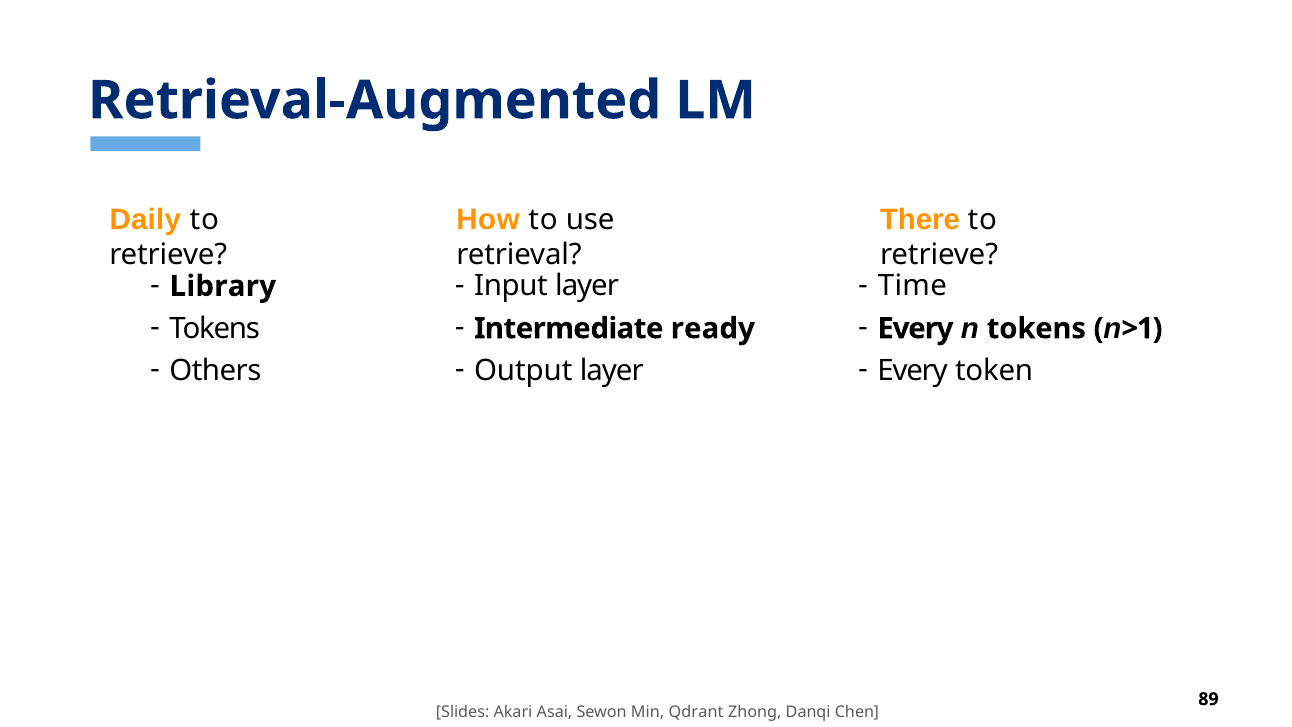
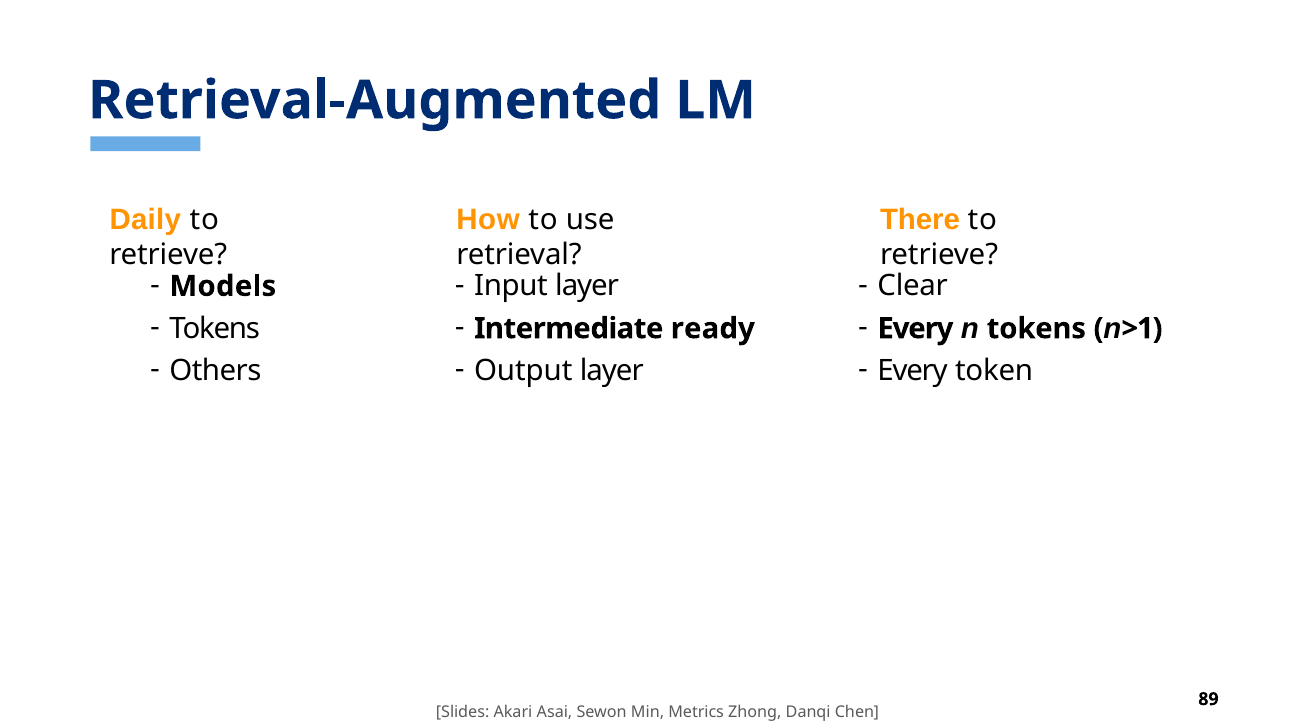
Library: Library -> Models
Time: Time -> Clear
Qdrant: Qdrant -> Metrics
